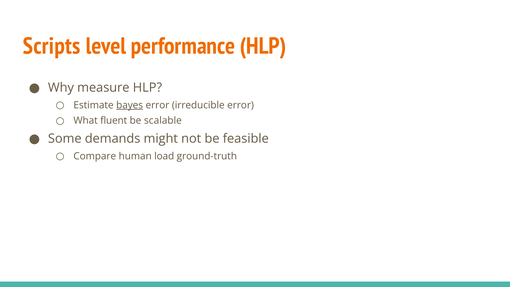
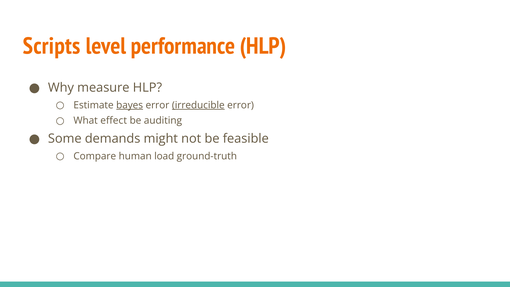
irreducible underline: none -> present
fluent: fluent -> effect
scalable: scalable -> auditing
